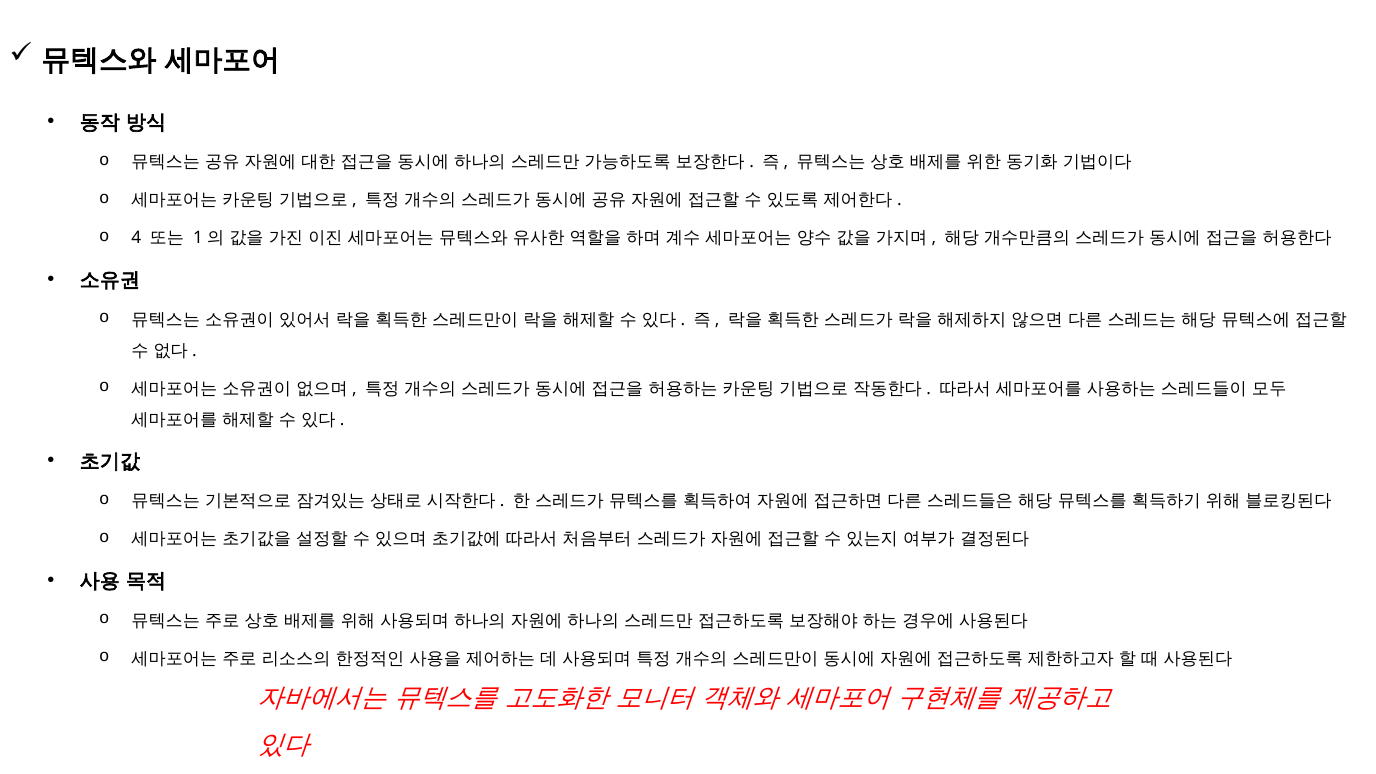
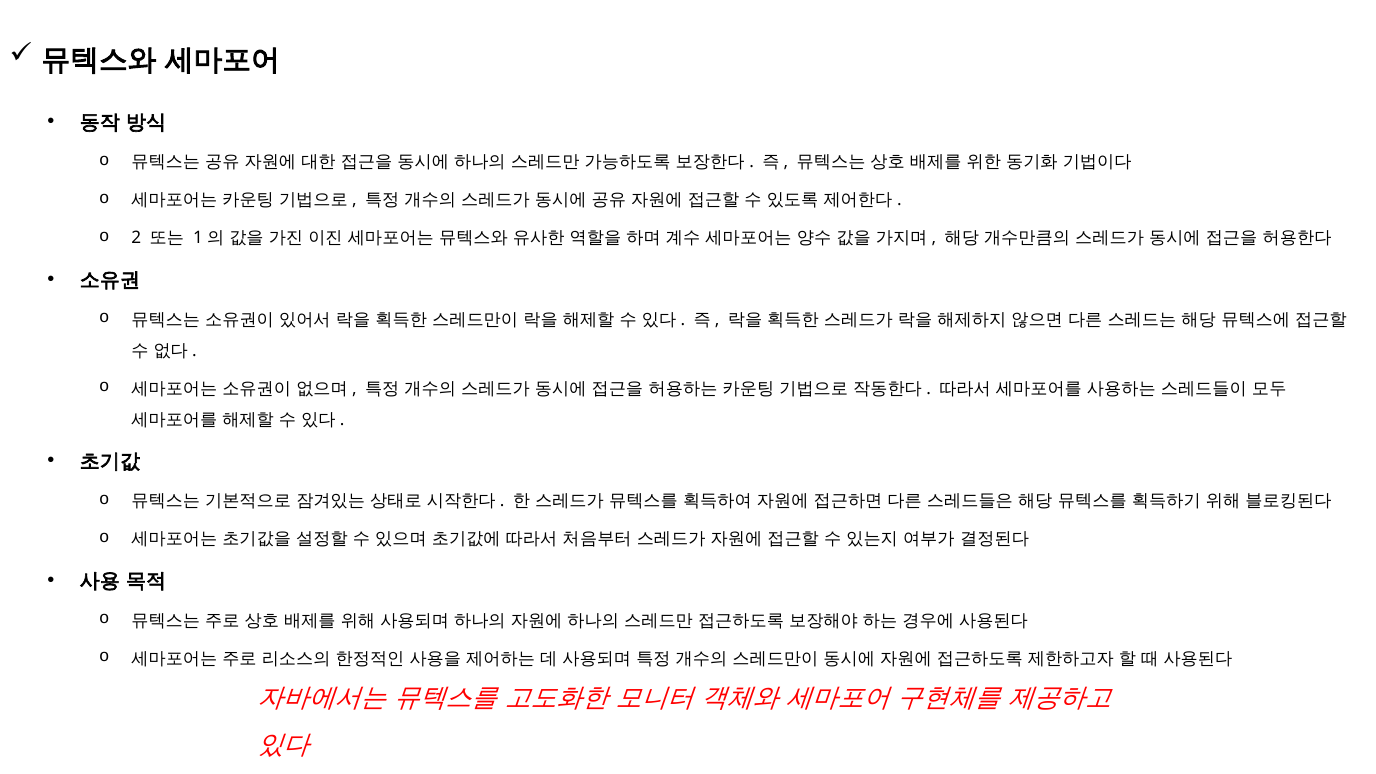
4: 4 -> 2
